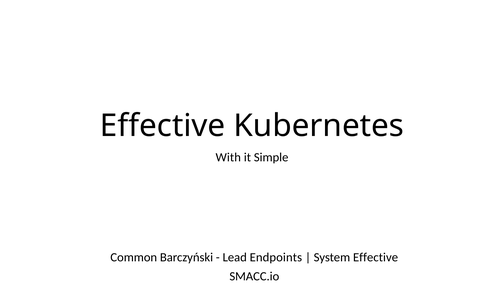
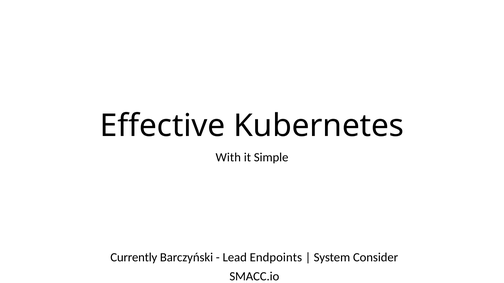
Common: Common -> Currently
System Effective: Effective -> Consider
